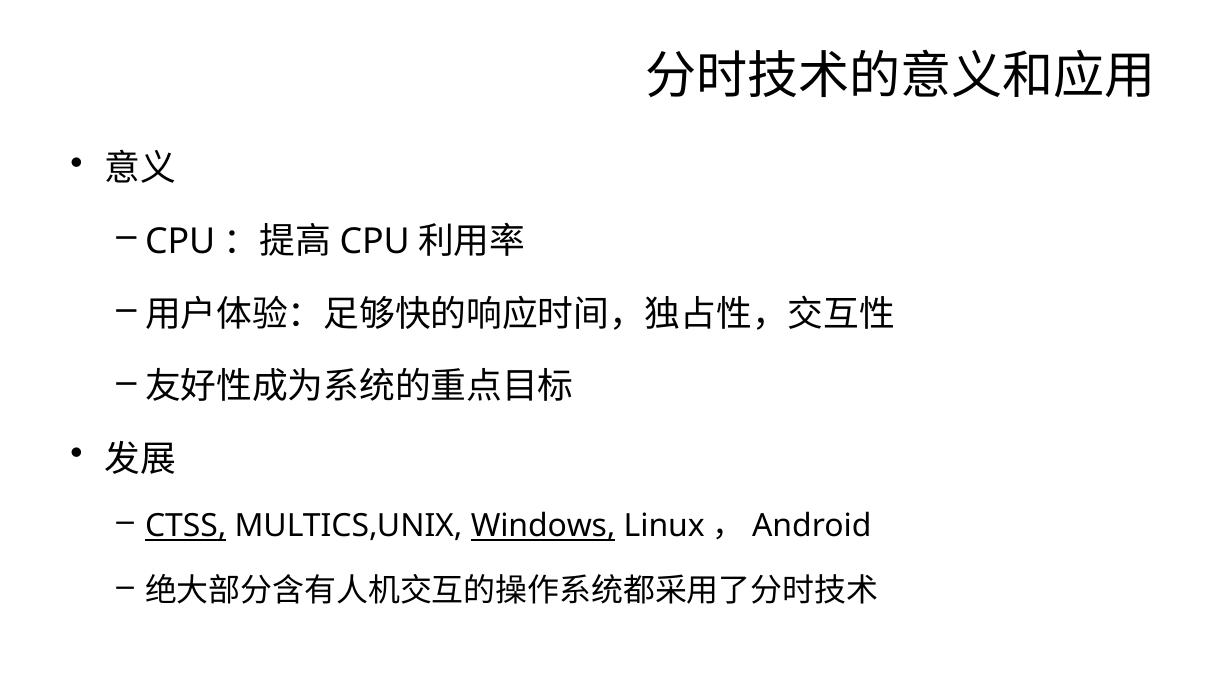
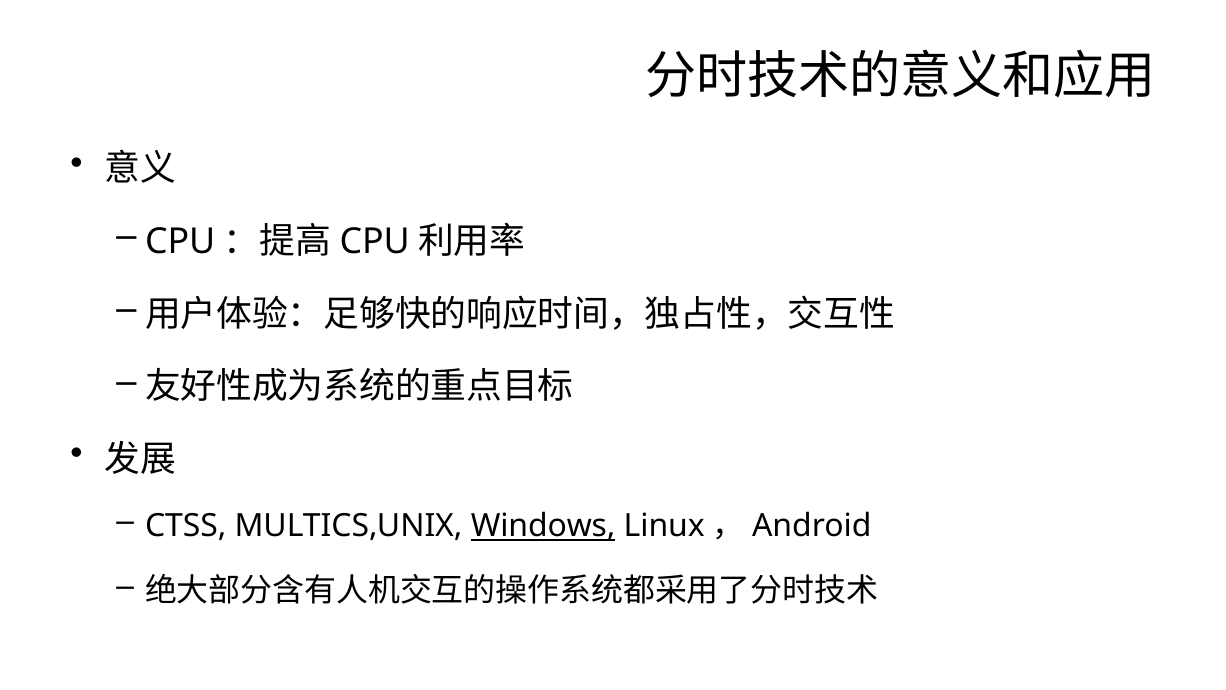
CTSS underline: present -> none
